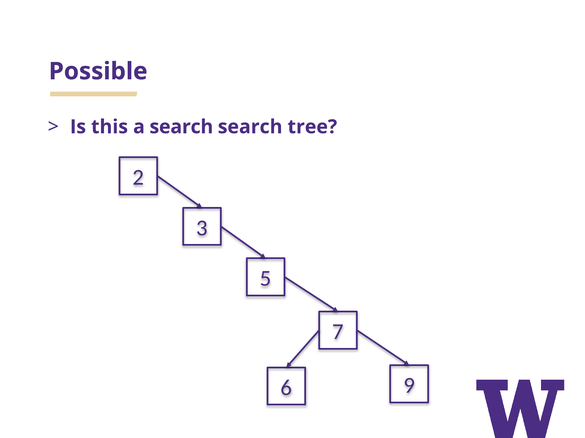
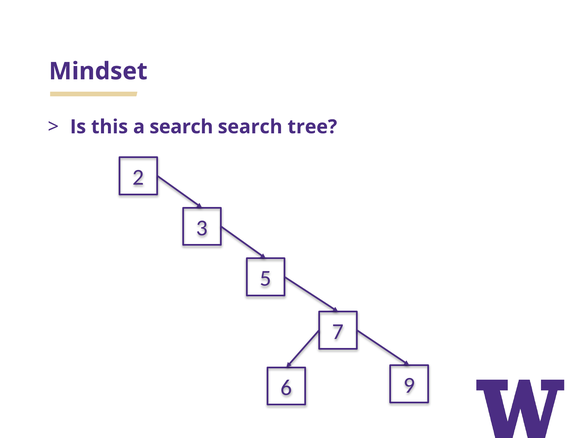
Possible: Possible -> Mindset
